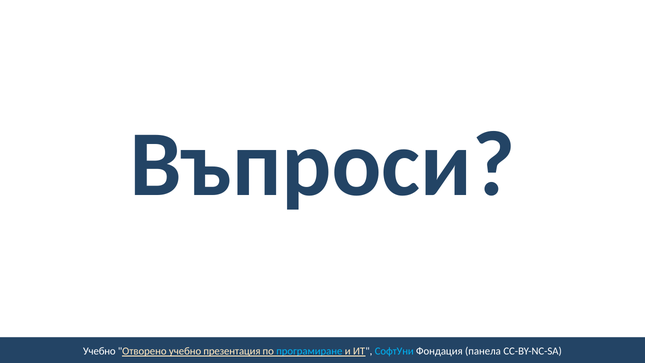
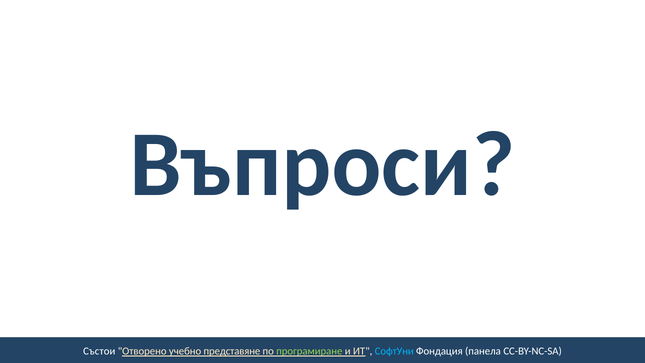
Учебно at (99, 351): Учебно -> Състои
презентация: презентация -> представяне
програмиране colour: light blue -> light green
